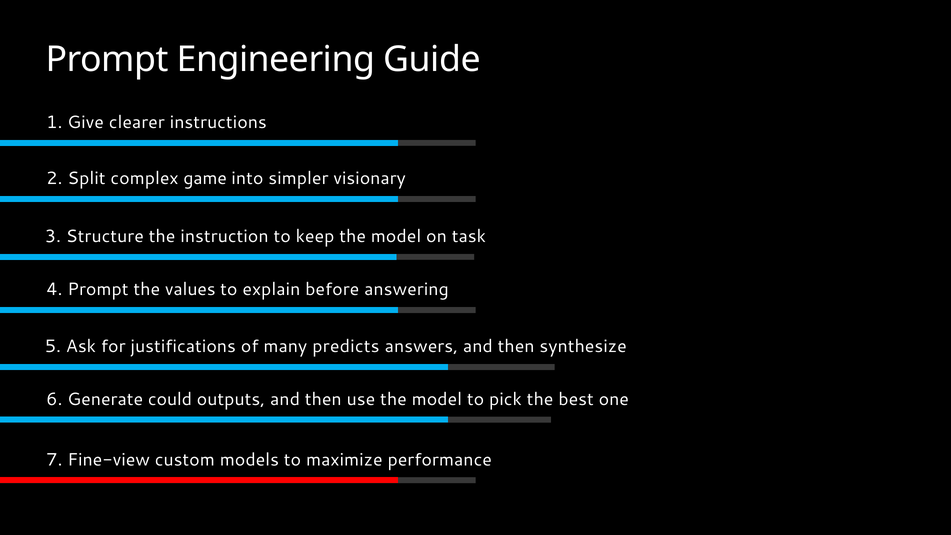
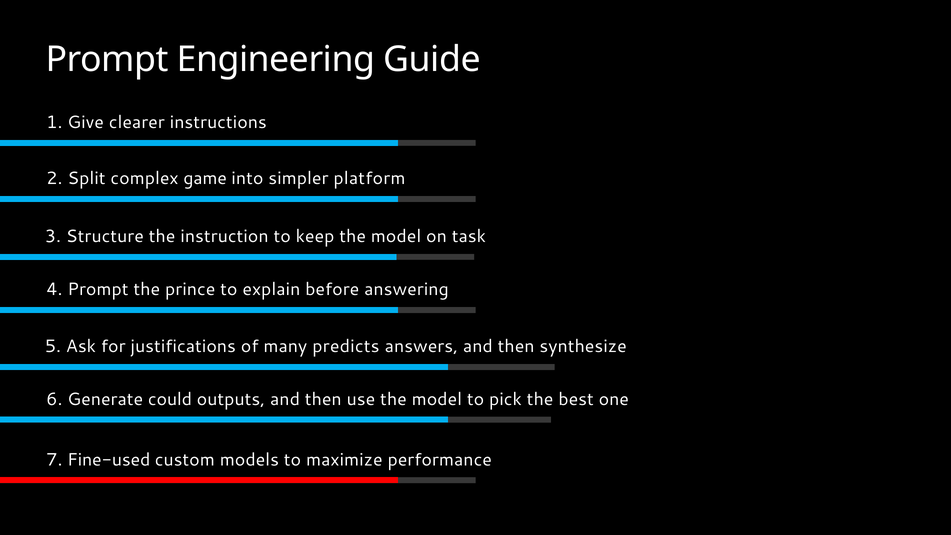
visionary: visionary -> platform
values: values -> prince
Fine-view: Fine-view -> Fine-used
